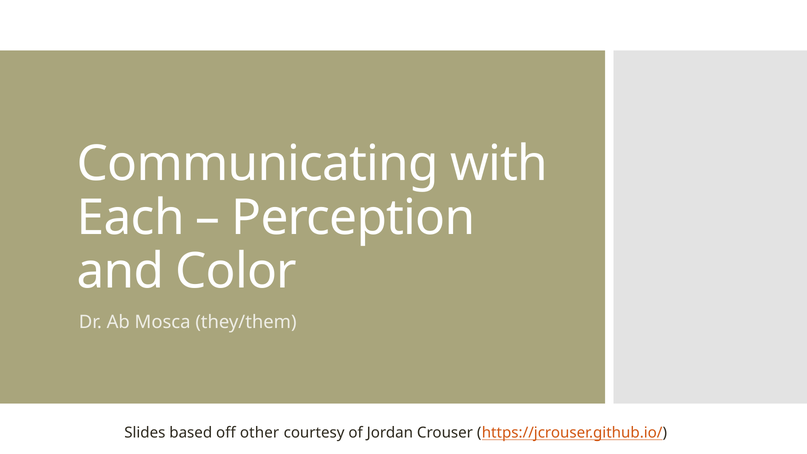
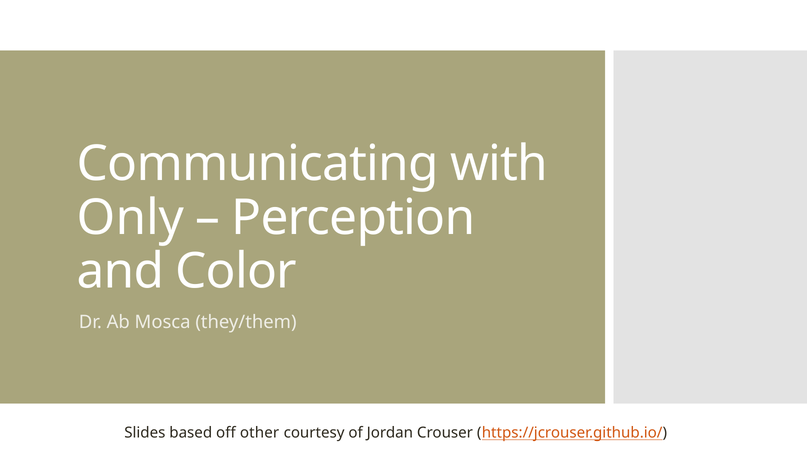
Each: Each -> Only
